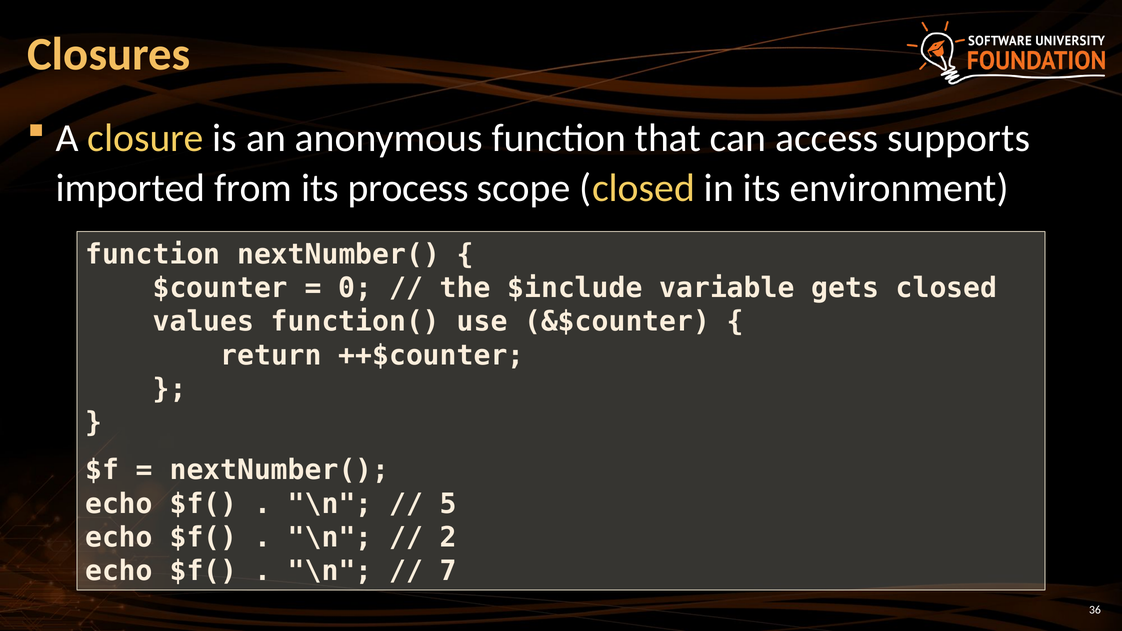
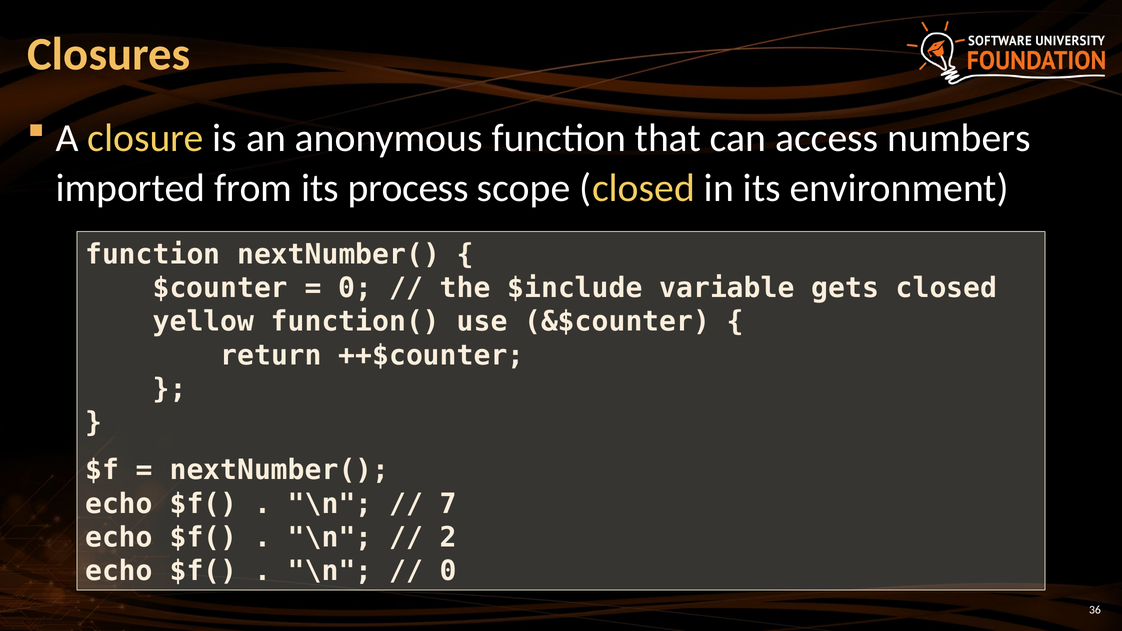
supports: supports -> numbers
values: values -> yellow
5: 5 -> 7
7 at (448, 571): 7 -> 0
